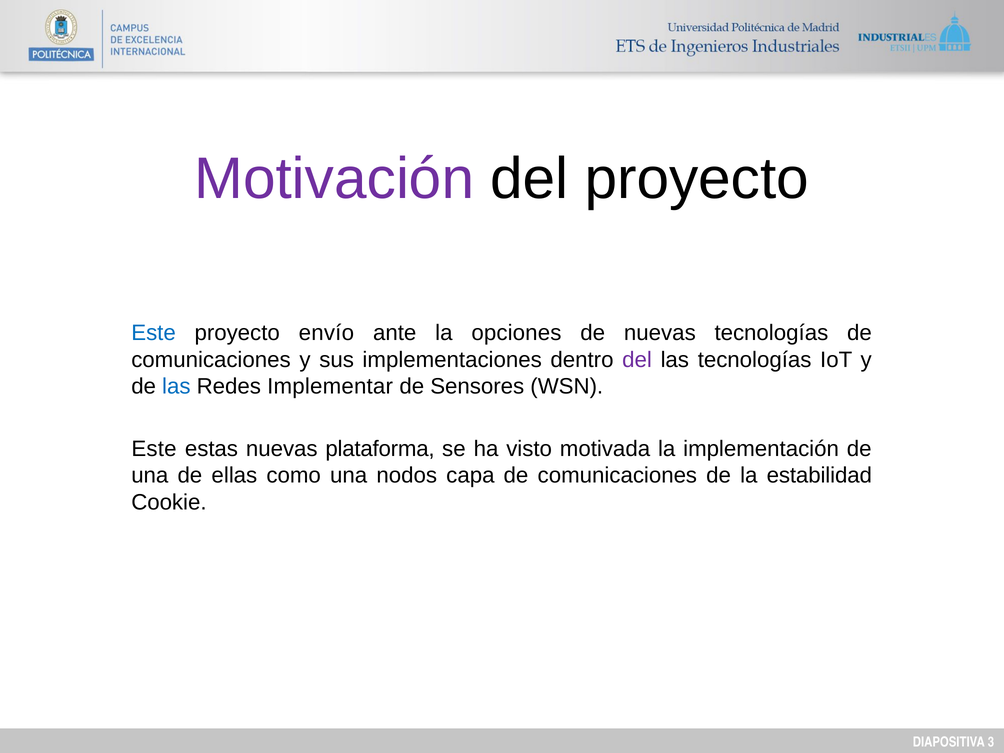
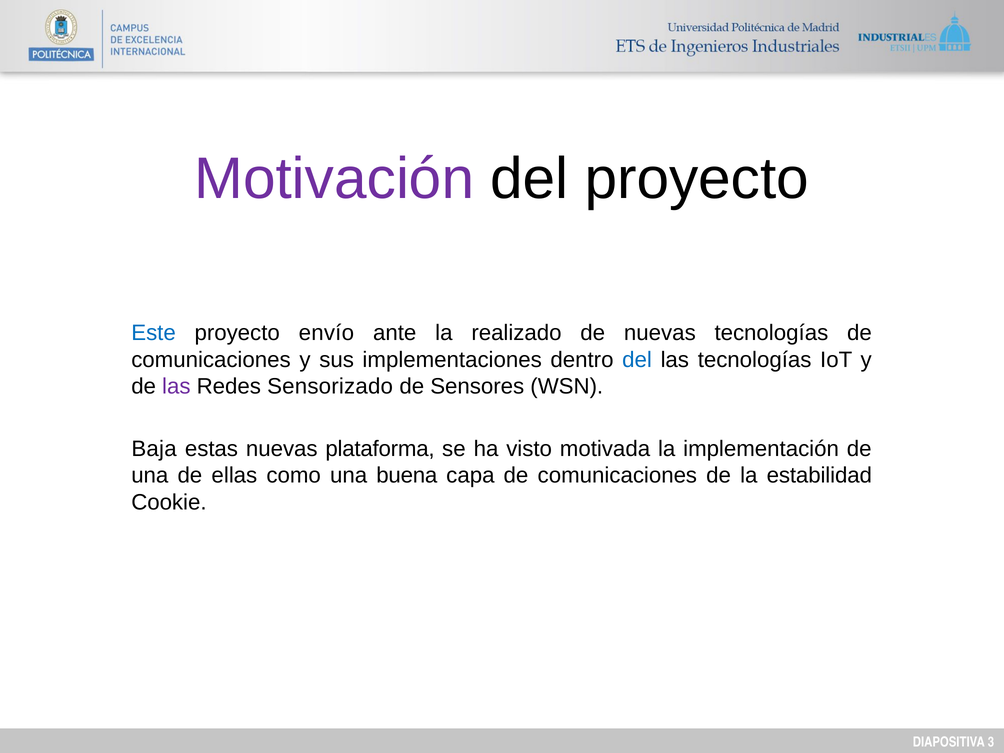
opciones: opciones -> realizado
del at (637, 360) colour: purple -> blue
las at (176, 386) colour: blue -> purple
Implementar: Implementar -> Sensorizado
Este at (154, 449): Este -> Baja
nodos: nodos -> buena
